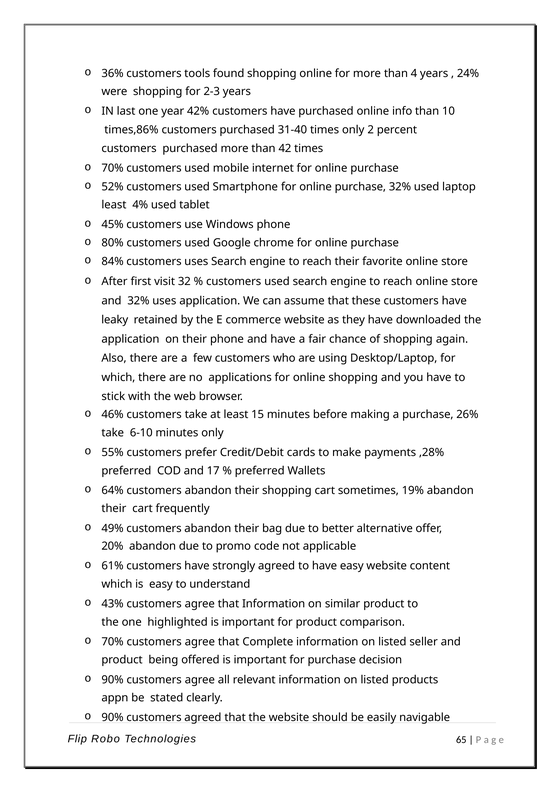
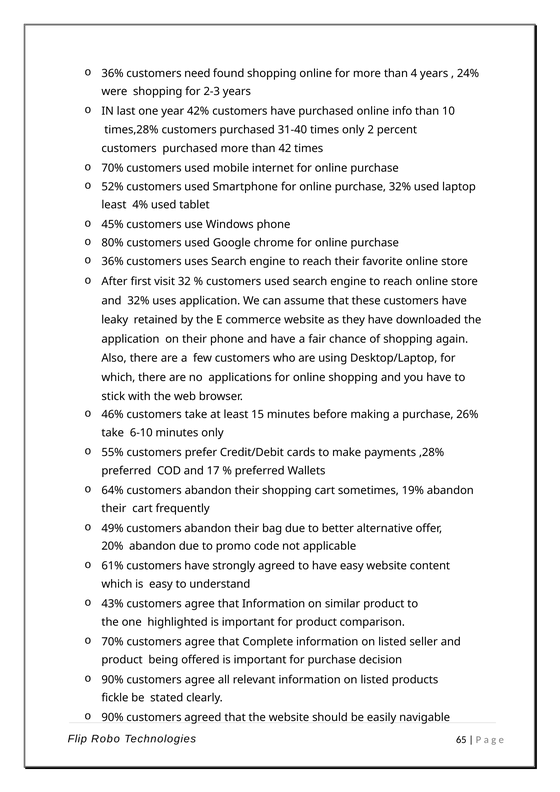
tools: tools -> need
times,86%: times,86% -> times,28%
84% at (113, 261): 84% -> 36%
appn: appn -> fickle
